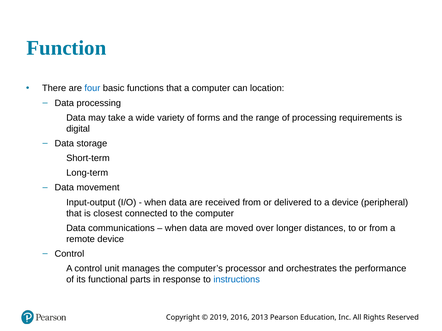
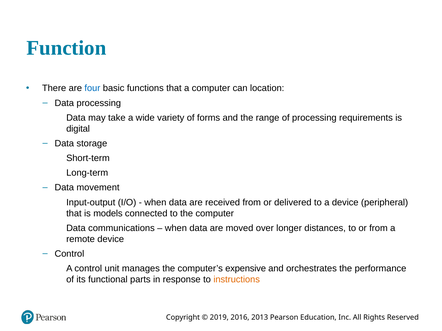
closest: closest -> models
processor: processor -> expensive
instructions colour: blue -> orange
